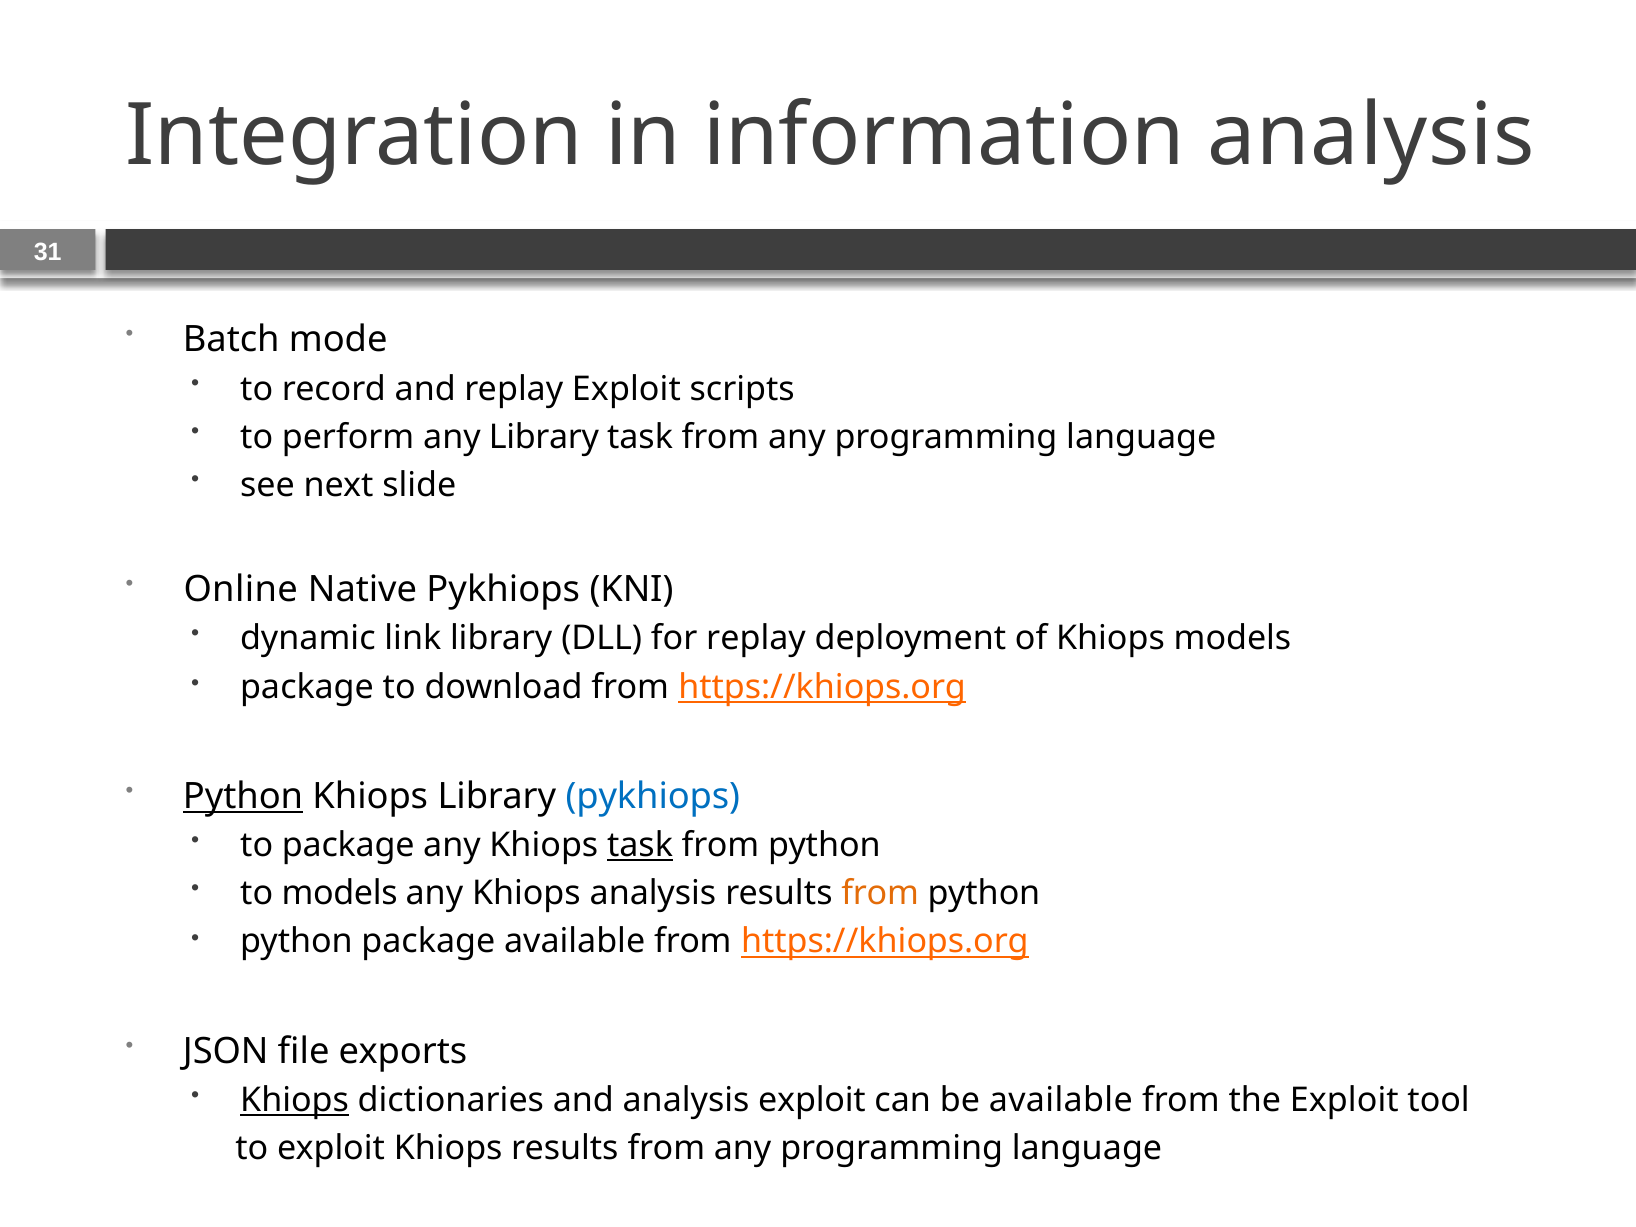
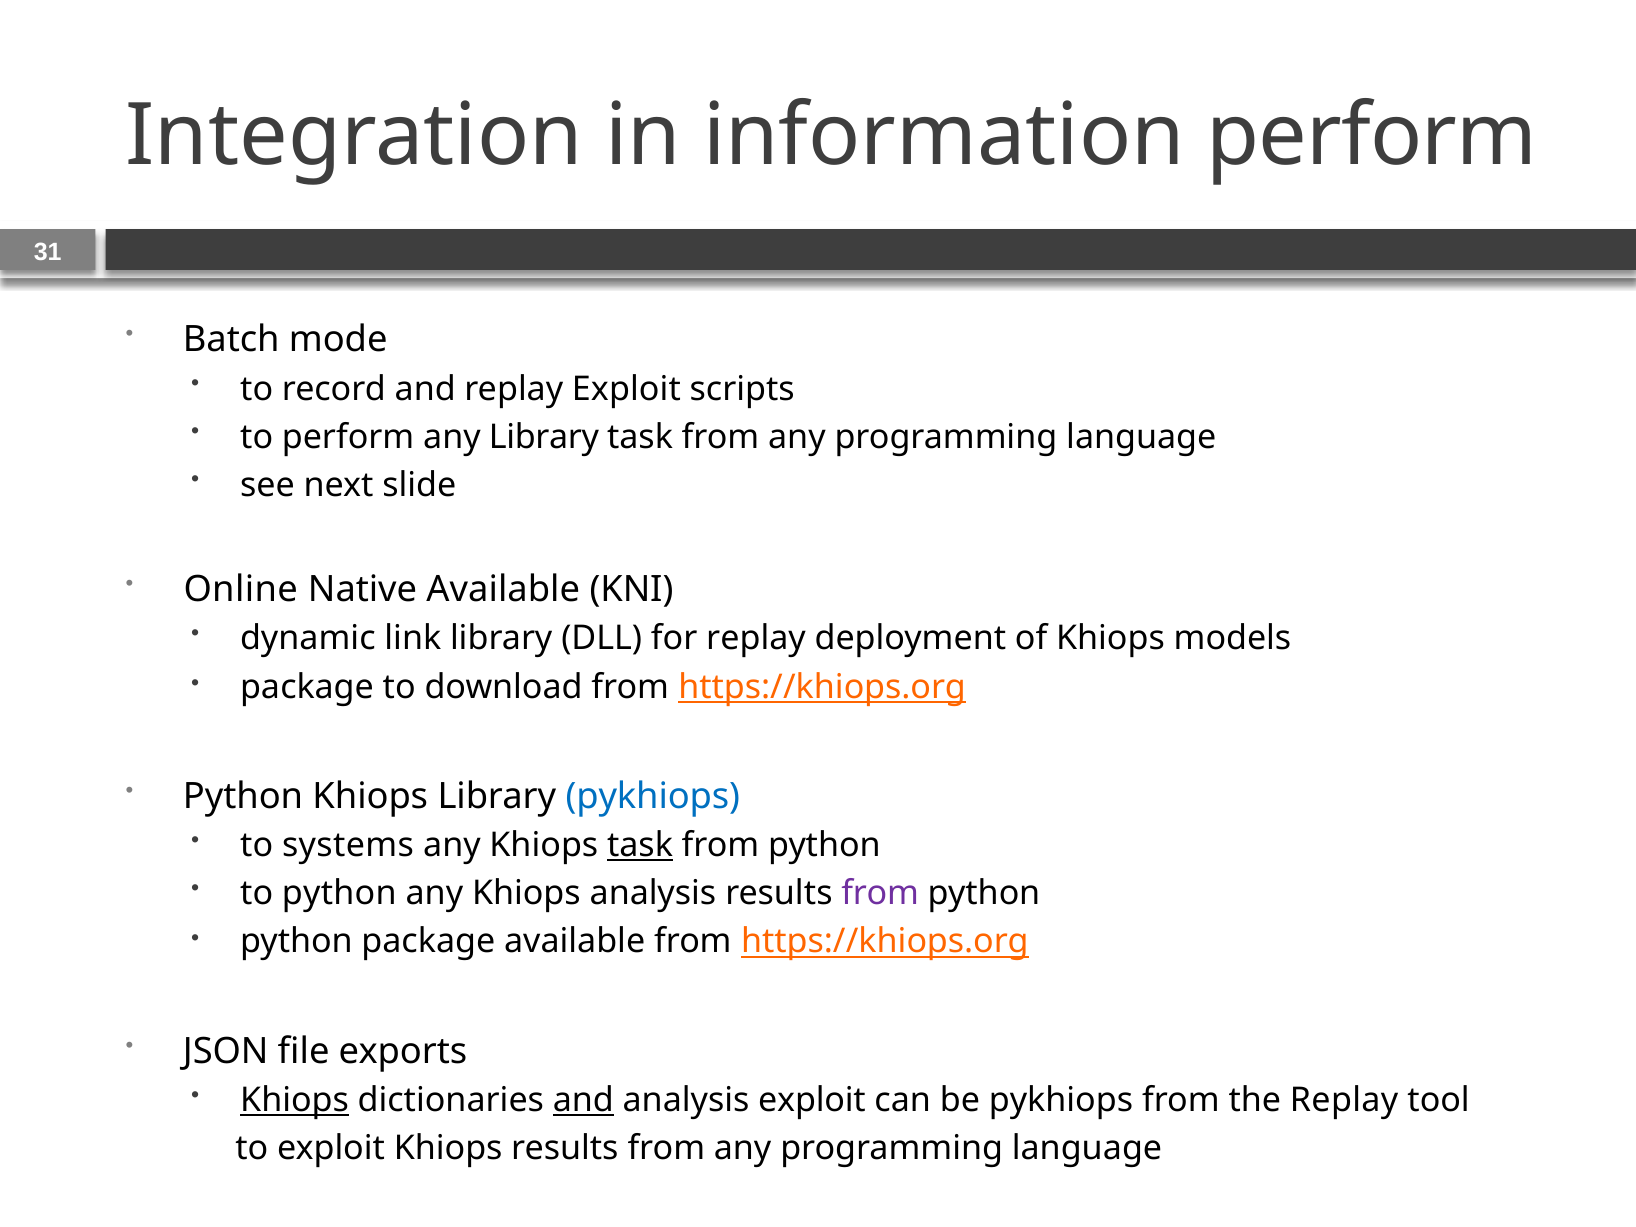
information analysis: analysis -> perform
Native Pykhiops: Pykhiops -> Available
Python at (243, 797) underline: present -> none
to package: package -> systems
to models: models -> python
from at (880, 894) colour: orange -> purple
and at (583, 1101) underline: none -> present
be available: available -> pykhiops
the Exploit: Exploit -> Replay
